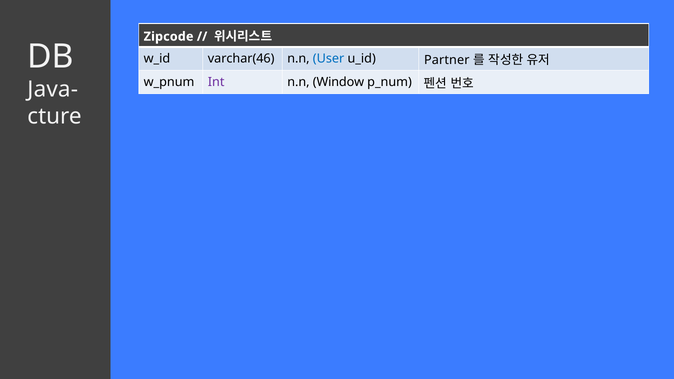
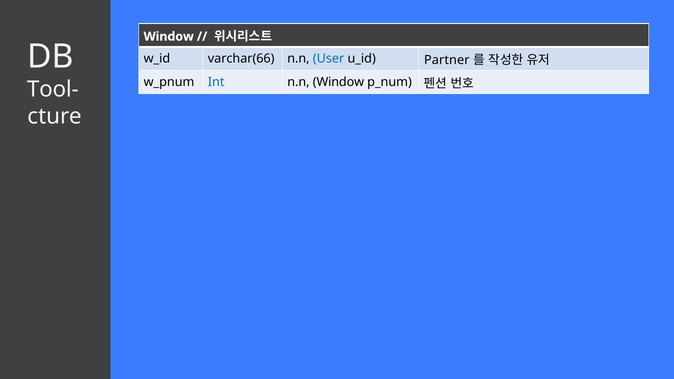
Zipcode at (169, 37): Zipcode -> Window
varchar(46: varchar(46 -> varchar(66
Int colour: purple -> blue
Java-: Java- -> Tool-
